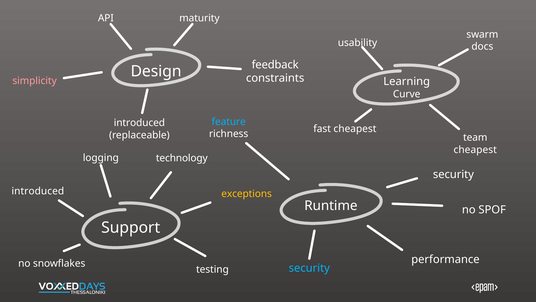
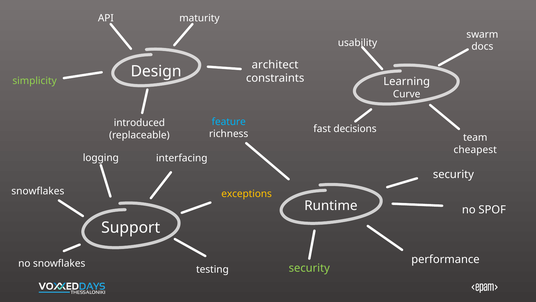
feedback: feedback -> architect
simplicity colour: pink -> light green
fast cheapest: cheapest -> decisions
technology: technology -> interfacing
introduced at (38, 191): introduced -> snowflakes
security at (309, 268) colour: light blue -> light green
